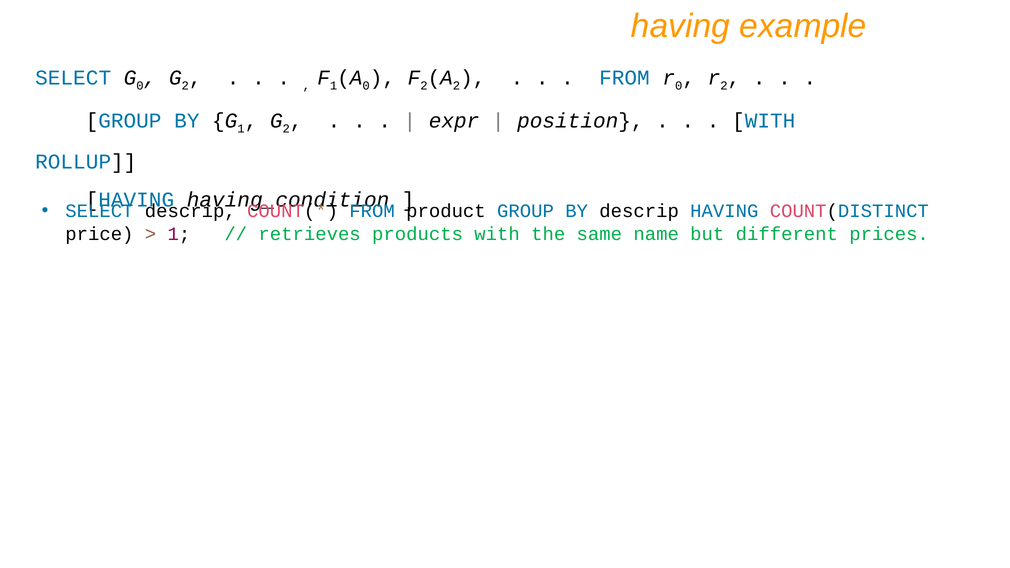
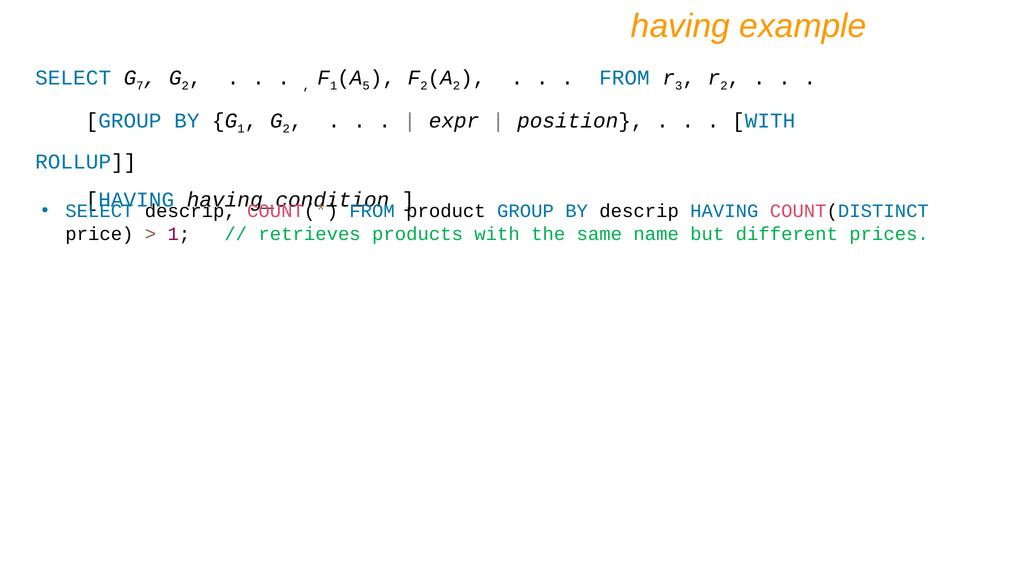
0 at (140, 86): 0 -> 7
0 at (366, 86): 0 -> 5
0 at (679, 86): 0 -> 3
